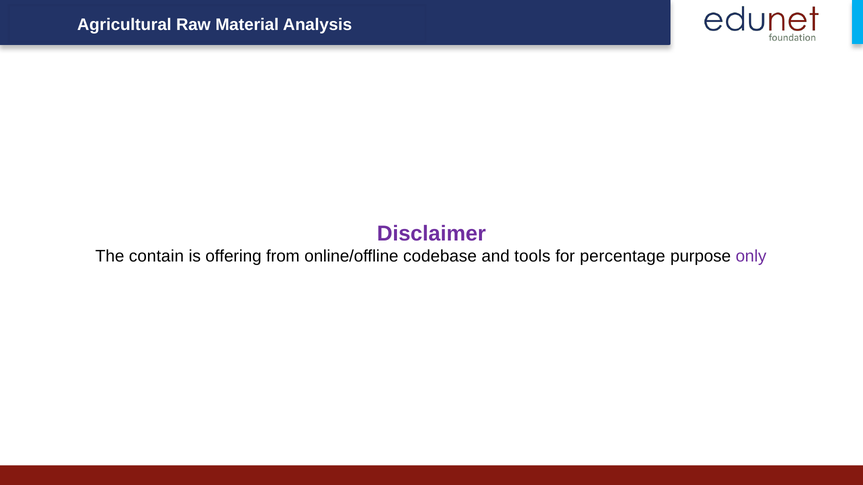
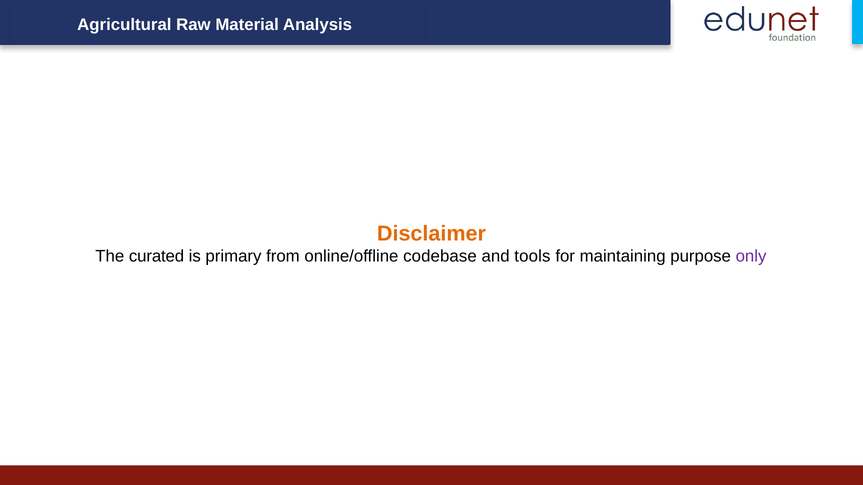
Disclaimer colour: purple -> orange
contain: contain -> curated
offering: offering -> primary
percentage: percentage -> maintaining
